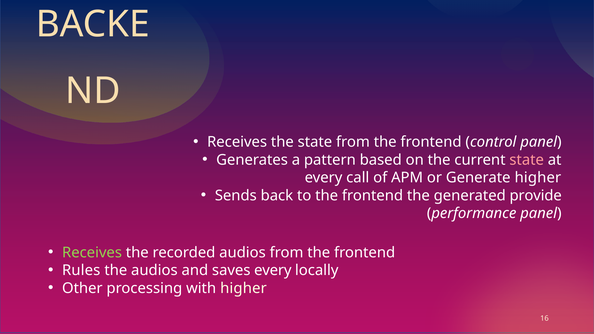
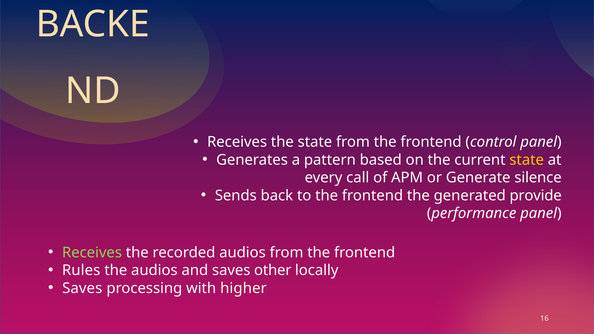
state at (527, 160) colour: pink -> yellow
Generate higher: higher -> silence
saves every: every -> other
Other at (82, 288): Other -> Saves
